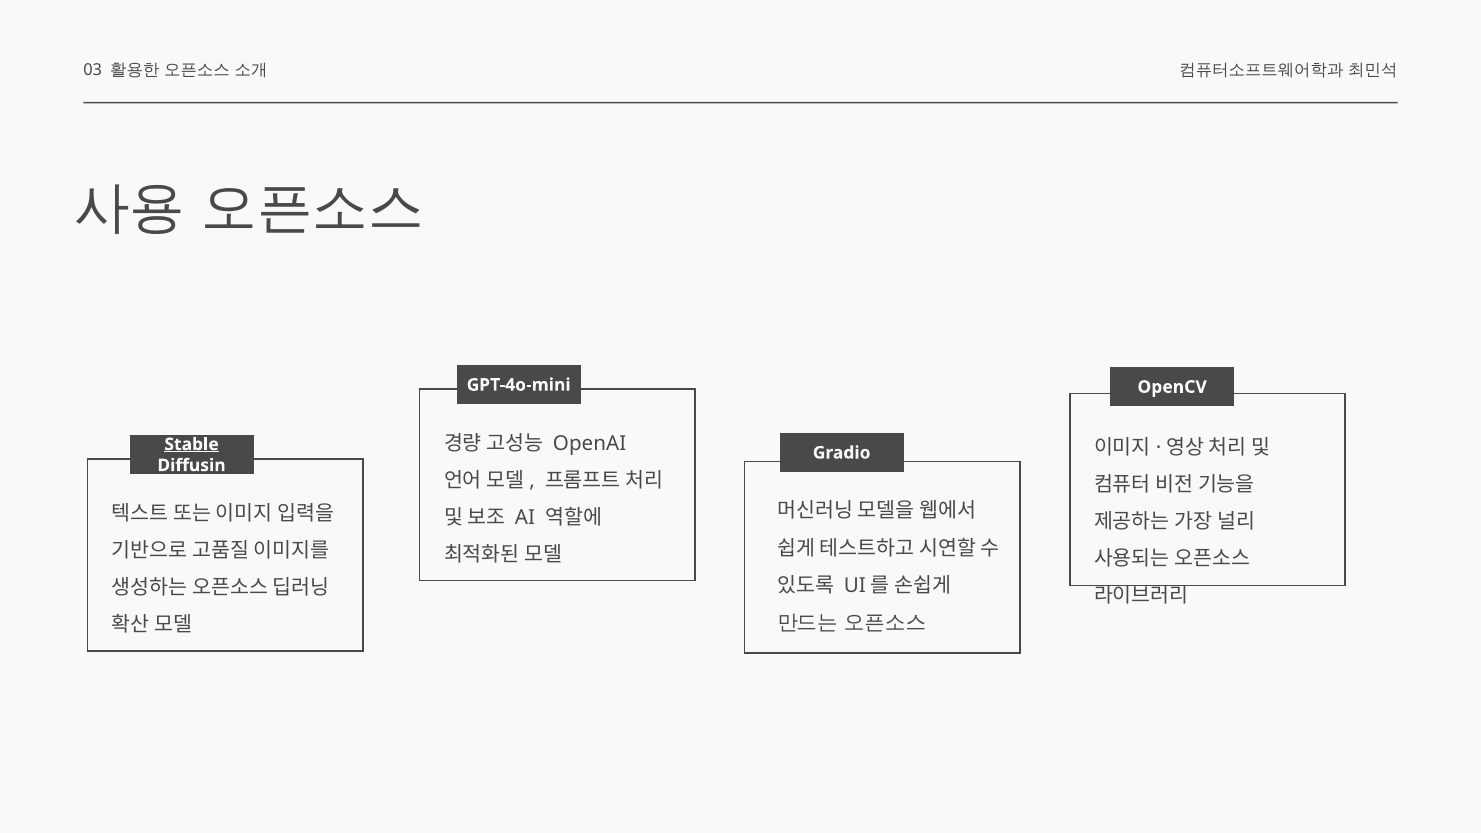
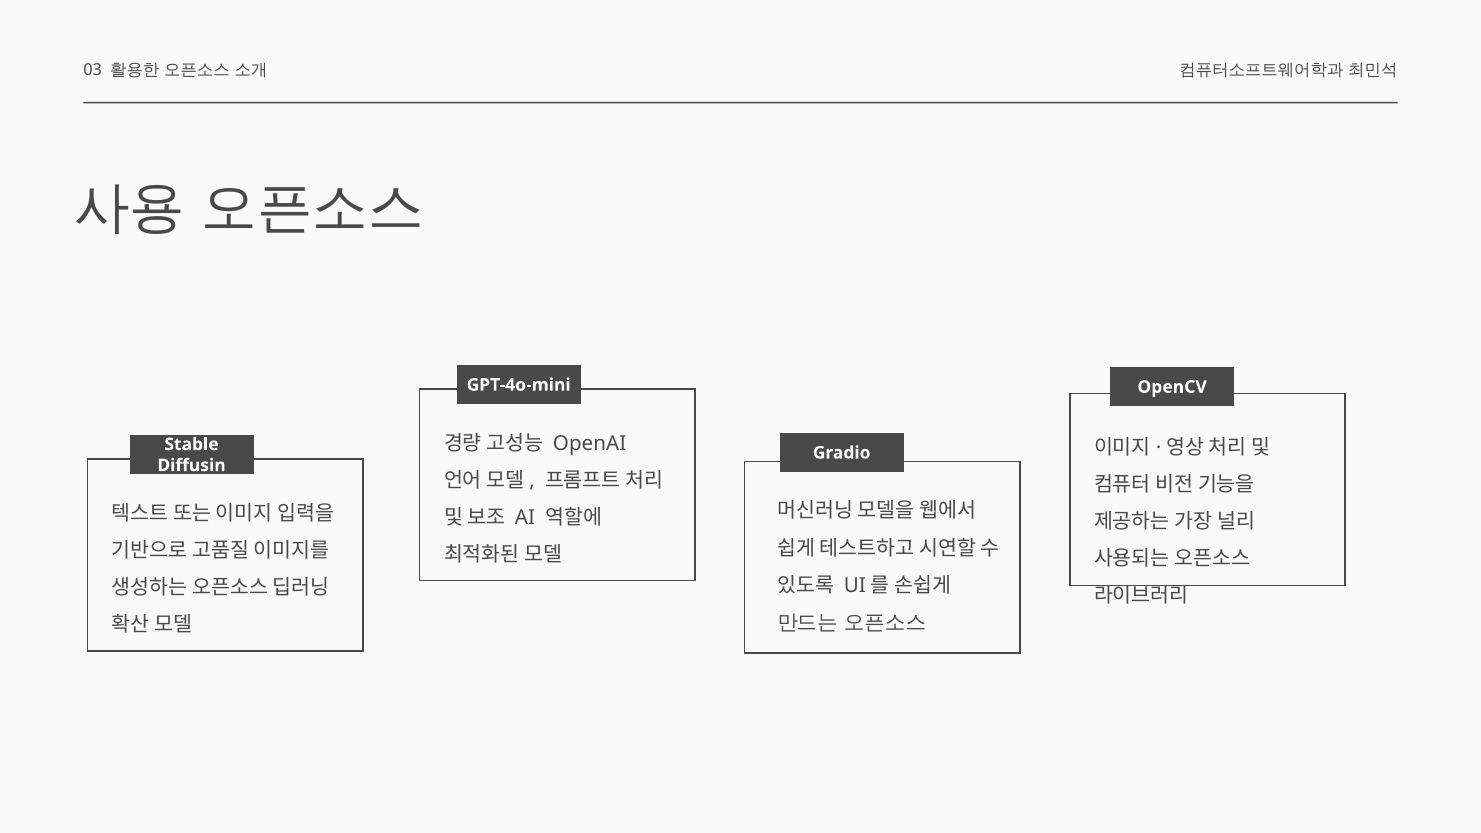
Stable underline: present -> none
